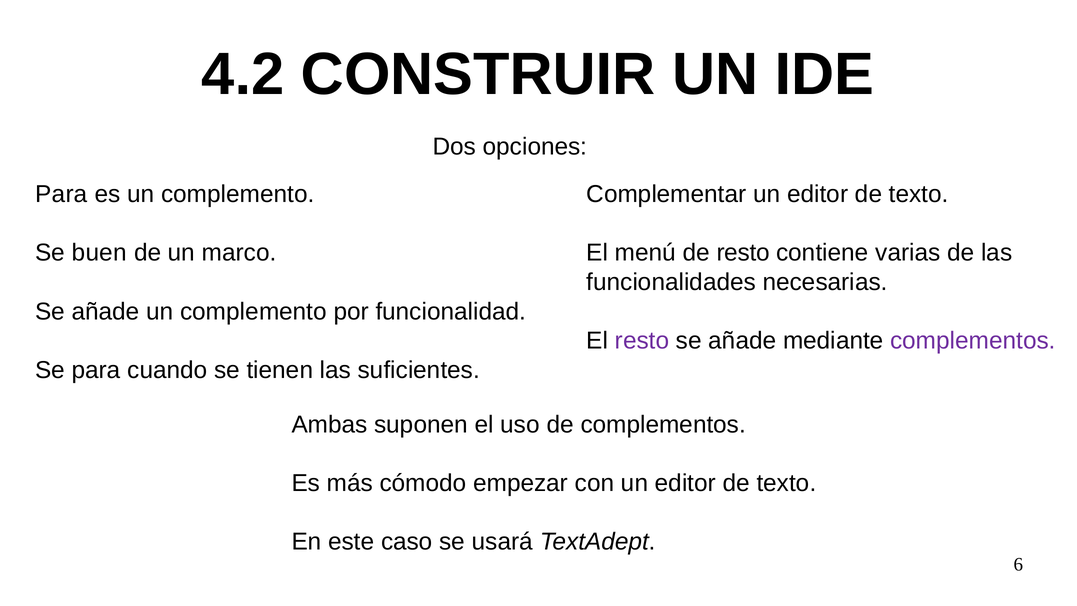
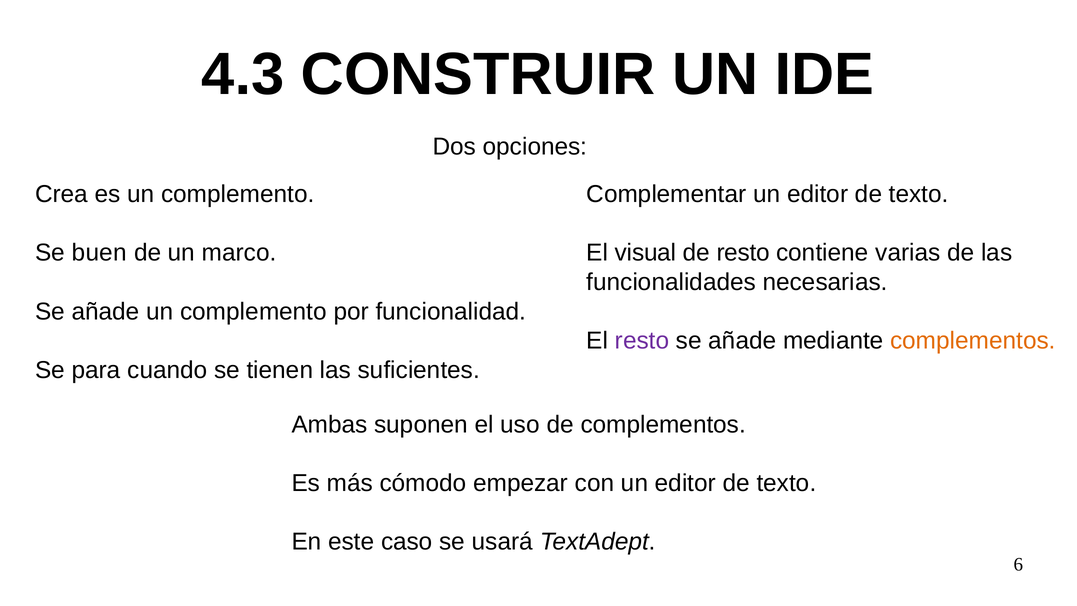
4.2: 4.2 -> 4.3
Para at (61, 194): Para -> Crea
menú: menú -> visual
complementos at (973, 341) colour: purple -> orange
